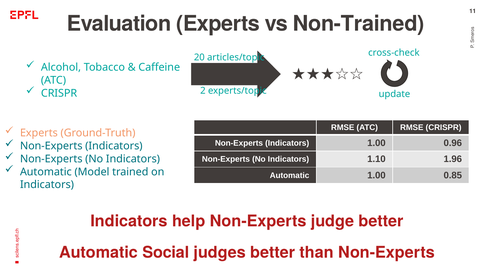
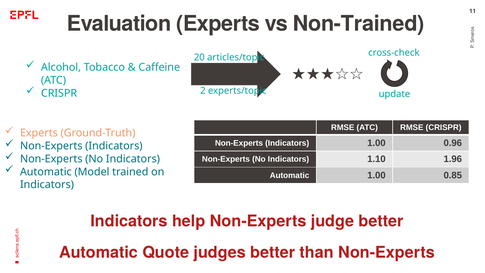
Social: Social -> Quote
